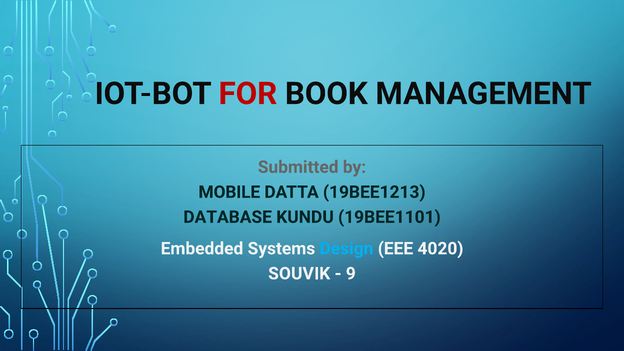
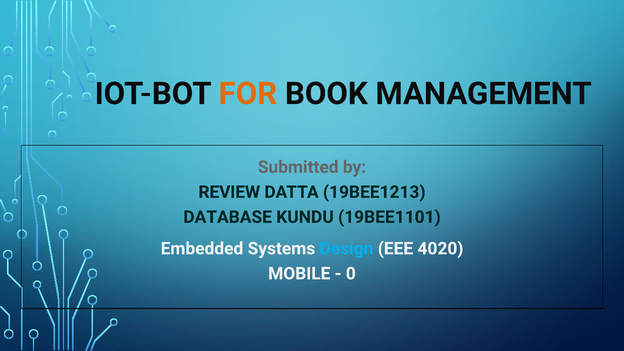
FOR colour: red -> orange
MOBILE: MOBILE -> REVIEW
SOUVIK: SOUVIK -> MOBILE
9: 9 -> 0
